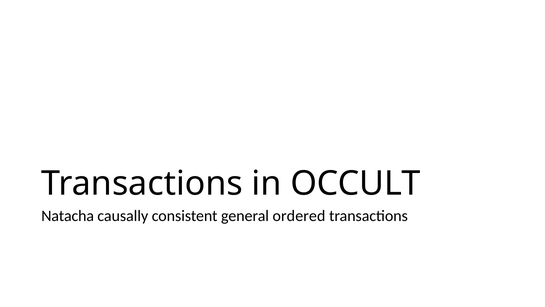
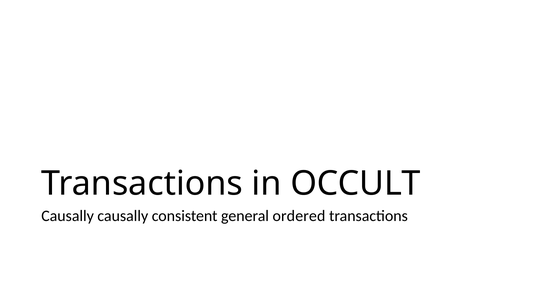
Natacha at (68, 216): Natacha -> Causally
